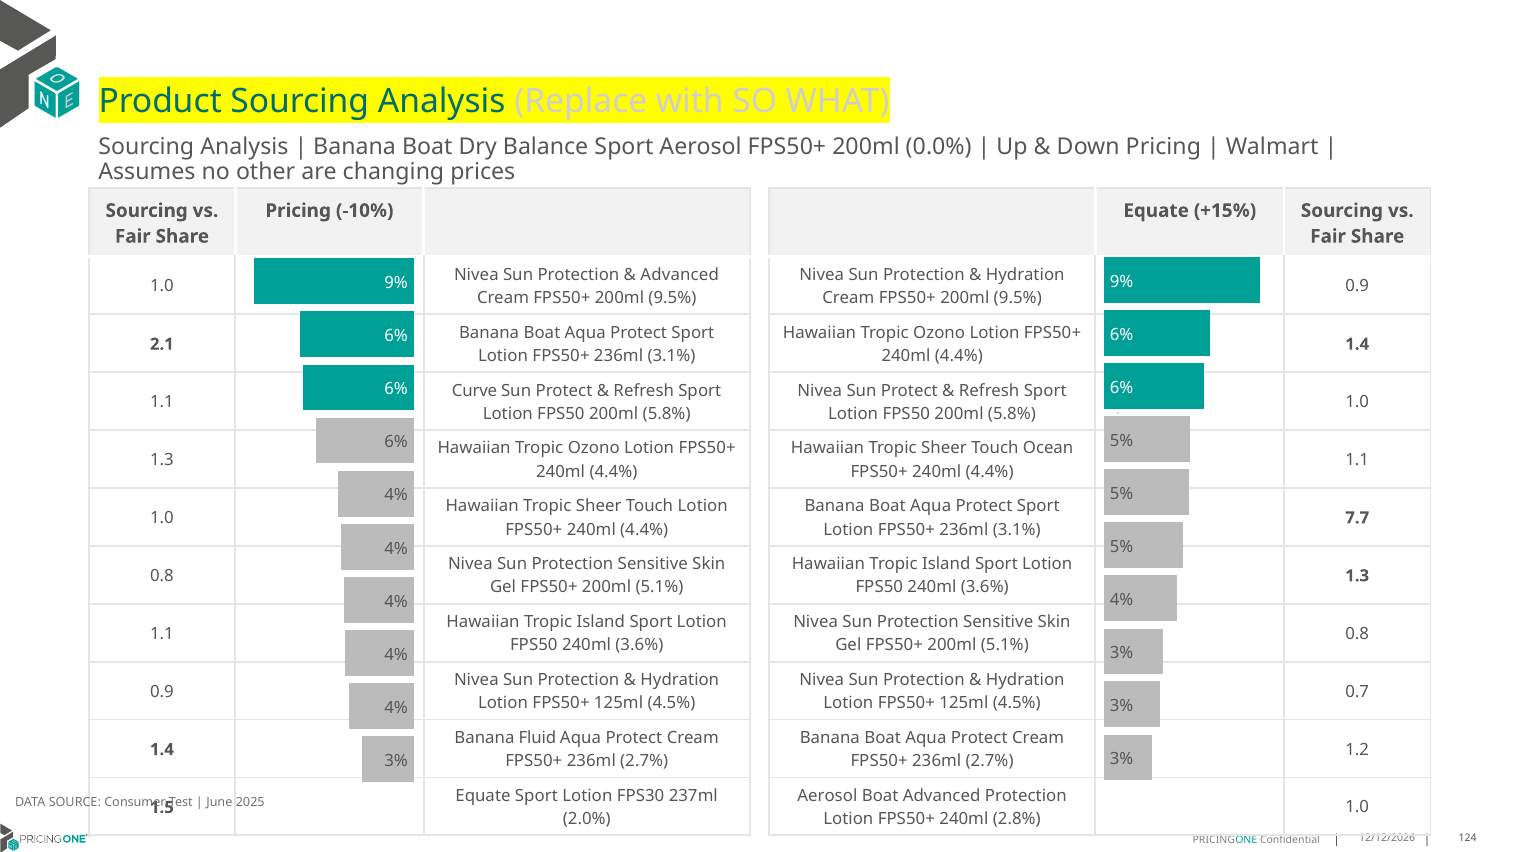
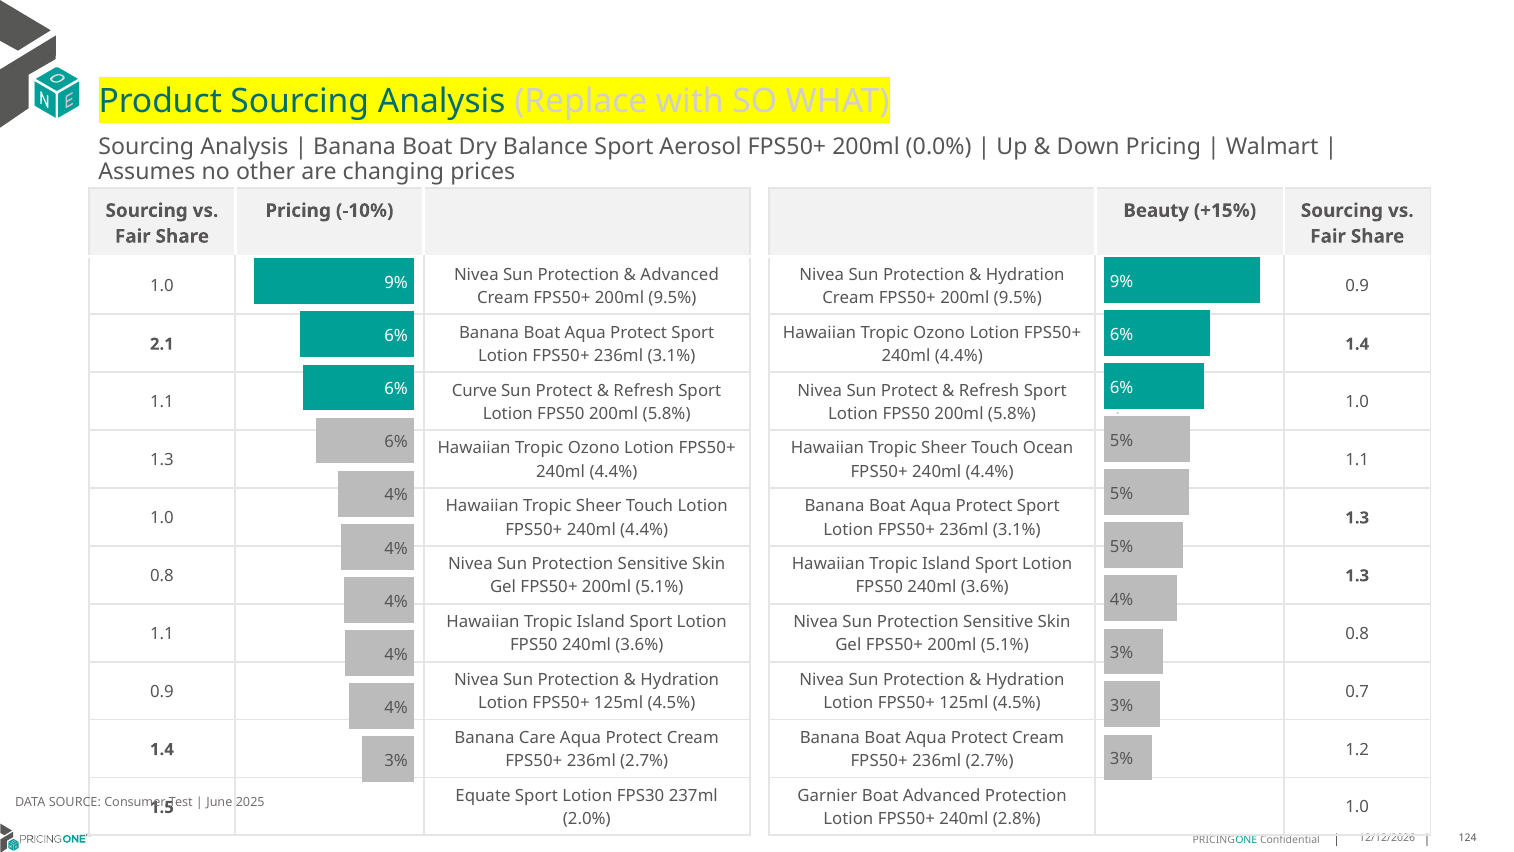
Equate at (1156, 211): Equate -> Beauty
7.7 at (1357, 518): 7.7 -> 1.3
Fluid: Fluid -> Care
Aerosol at (827, 795): Aerosol -> Garnier
